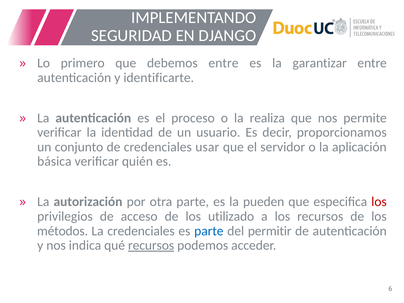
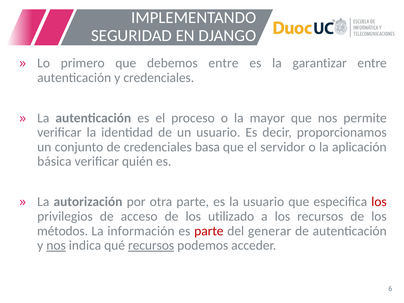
y identificarte: identificarte -> credenciales
realiza: realiza -> mayor
usar: usar -> basa
la pueden: pueden -> usuario
La credenciales: credenciales -> información
parte at (209, 231) colour: blue -> red
permitir: permitir -> generar
nos at (56, 245) underline: none -> present
